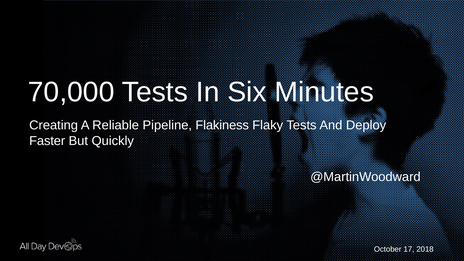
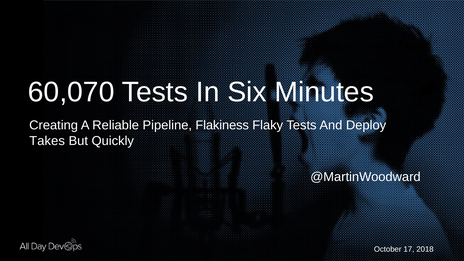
70,000: 70,000 -> 60,070
Faster: Faster -> Takes
